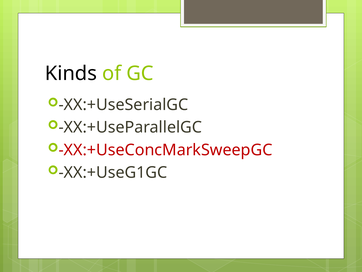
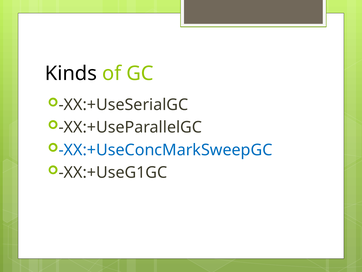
XX:+UseConcMarkSweepGC colour: red -> blue
